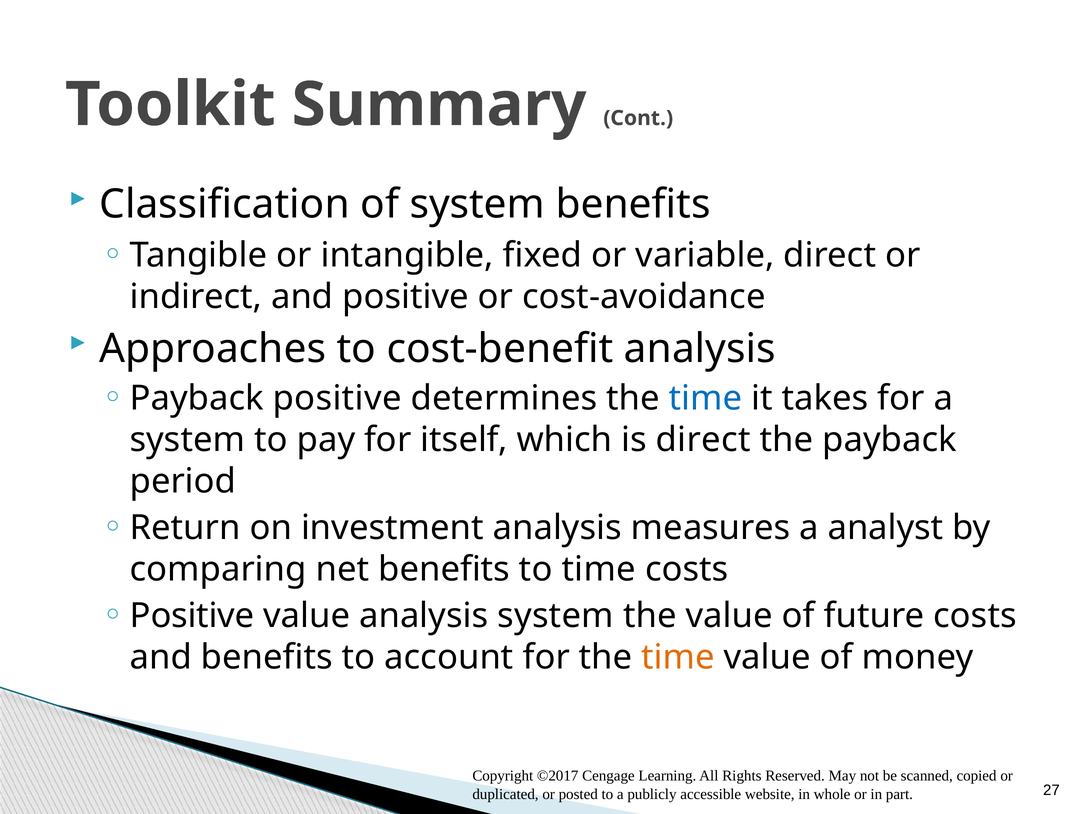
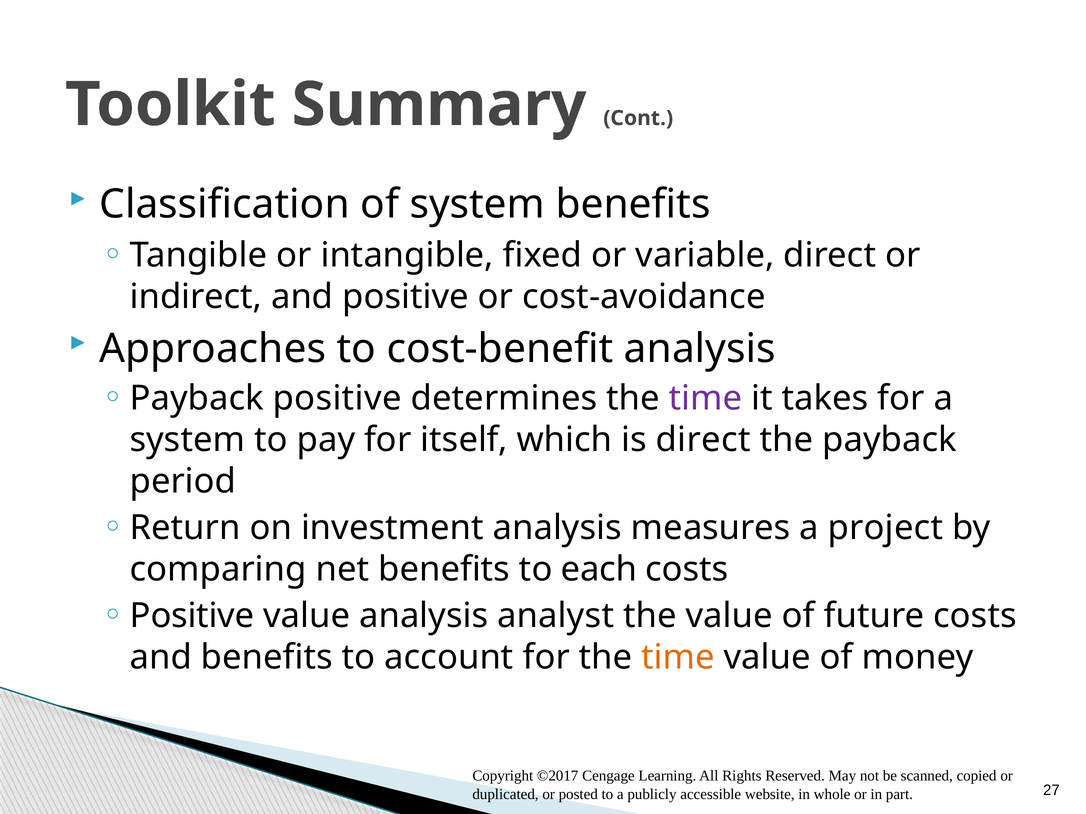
time at (706, 399) colour: blue -> purple
analyst: analyst -> project
to time: time -> each
analysis system: system -> analyst
